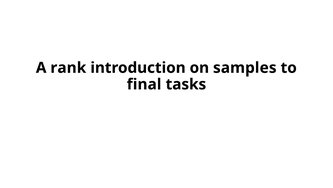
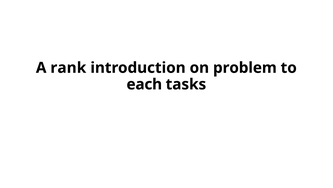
samples: samples -> problem
final: final -> each
